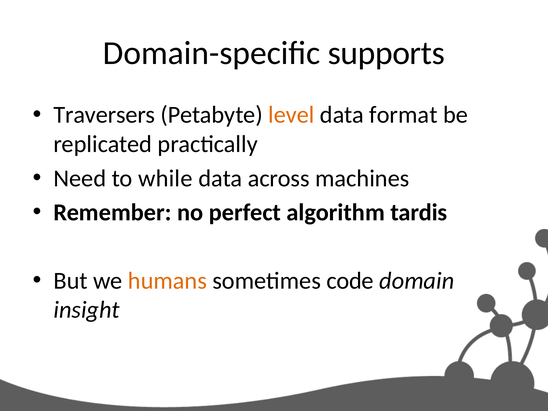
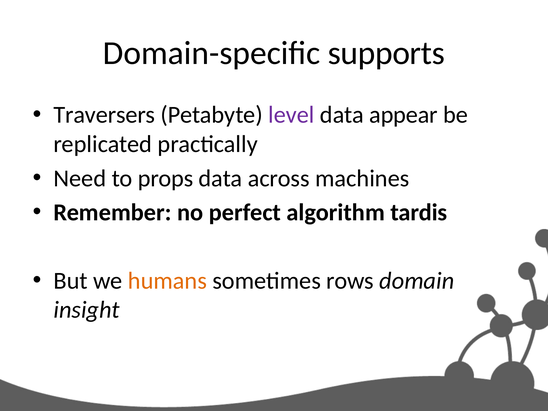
level colour: orange -> purple
format: format -> appear
while: while -> props
code: code -> rows
